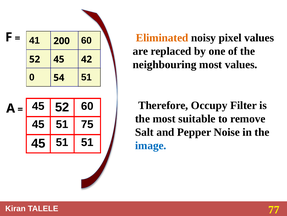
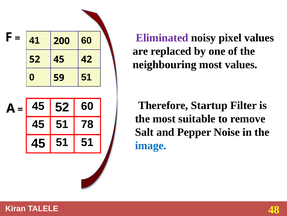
Eliminated colour: orange -> purple
54: 54 -> 59
Occupy: Occupy -> Startup
75: 75 -> 78
77: 77 -> 48
